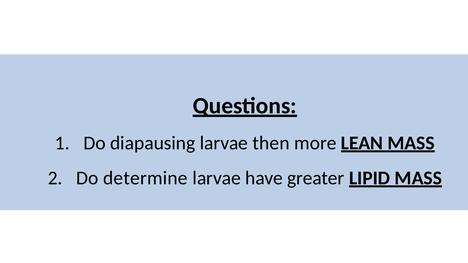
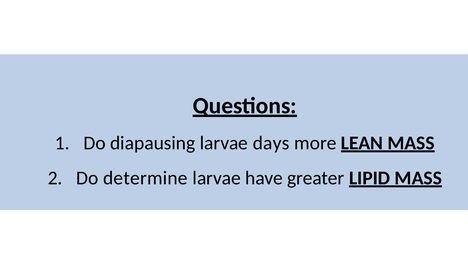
then: then -> days
